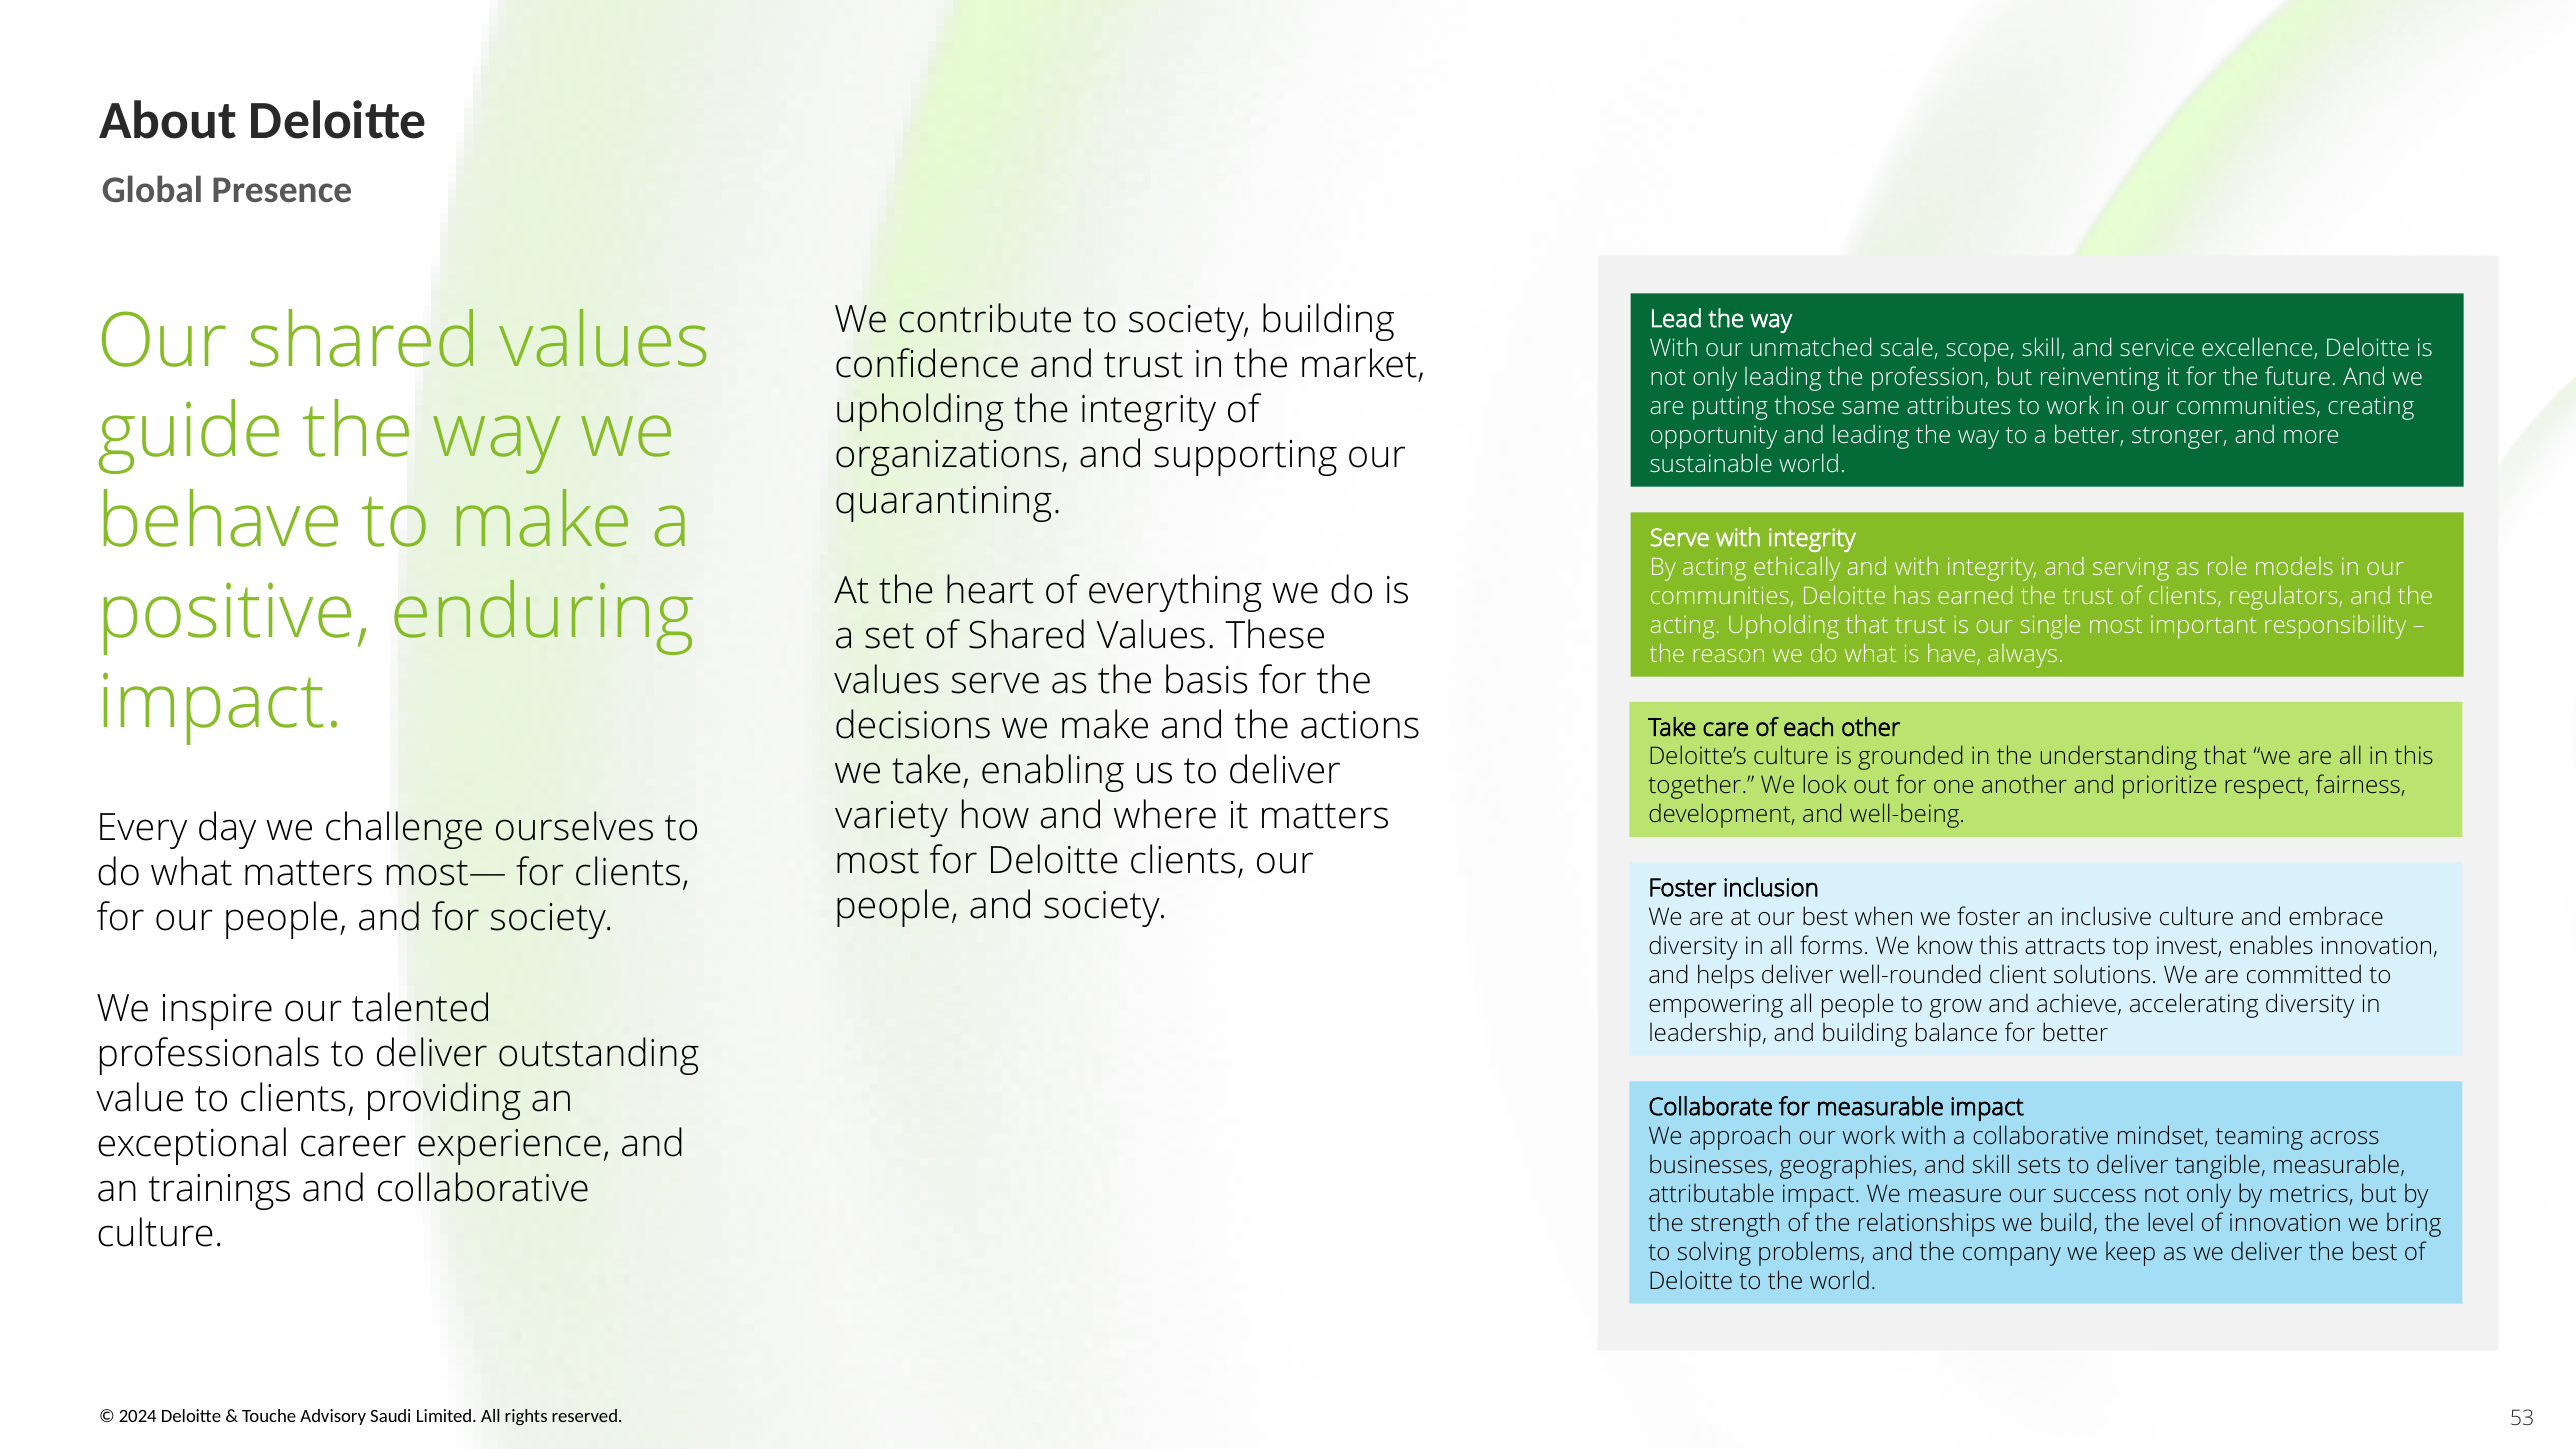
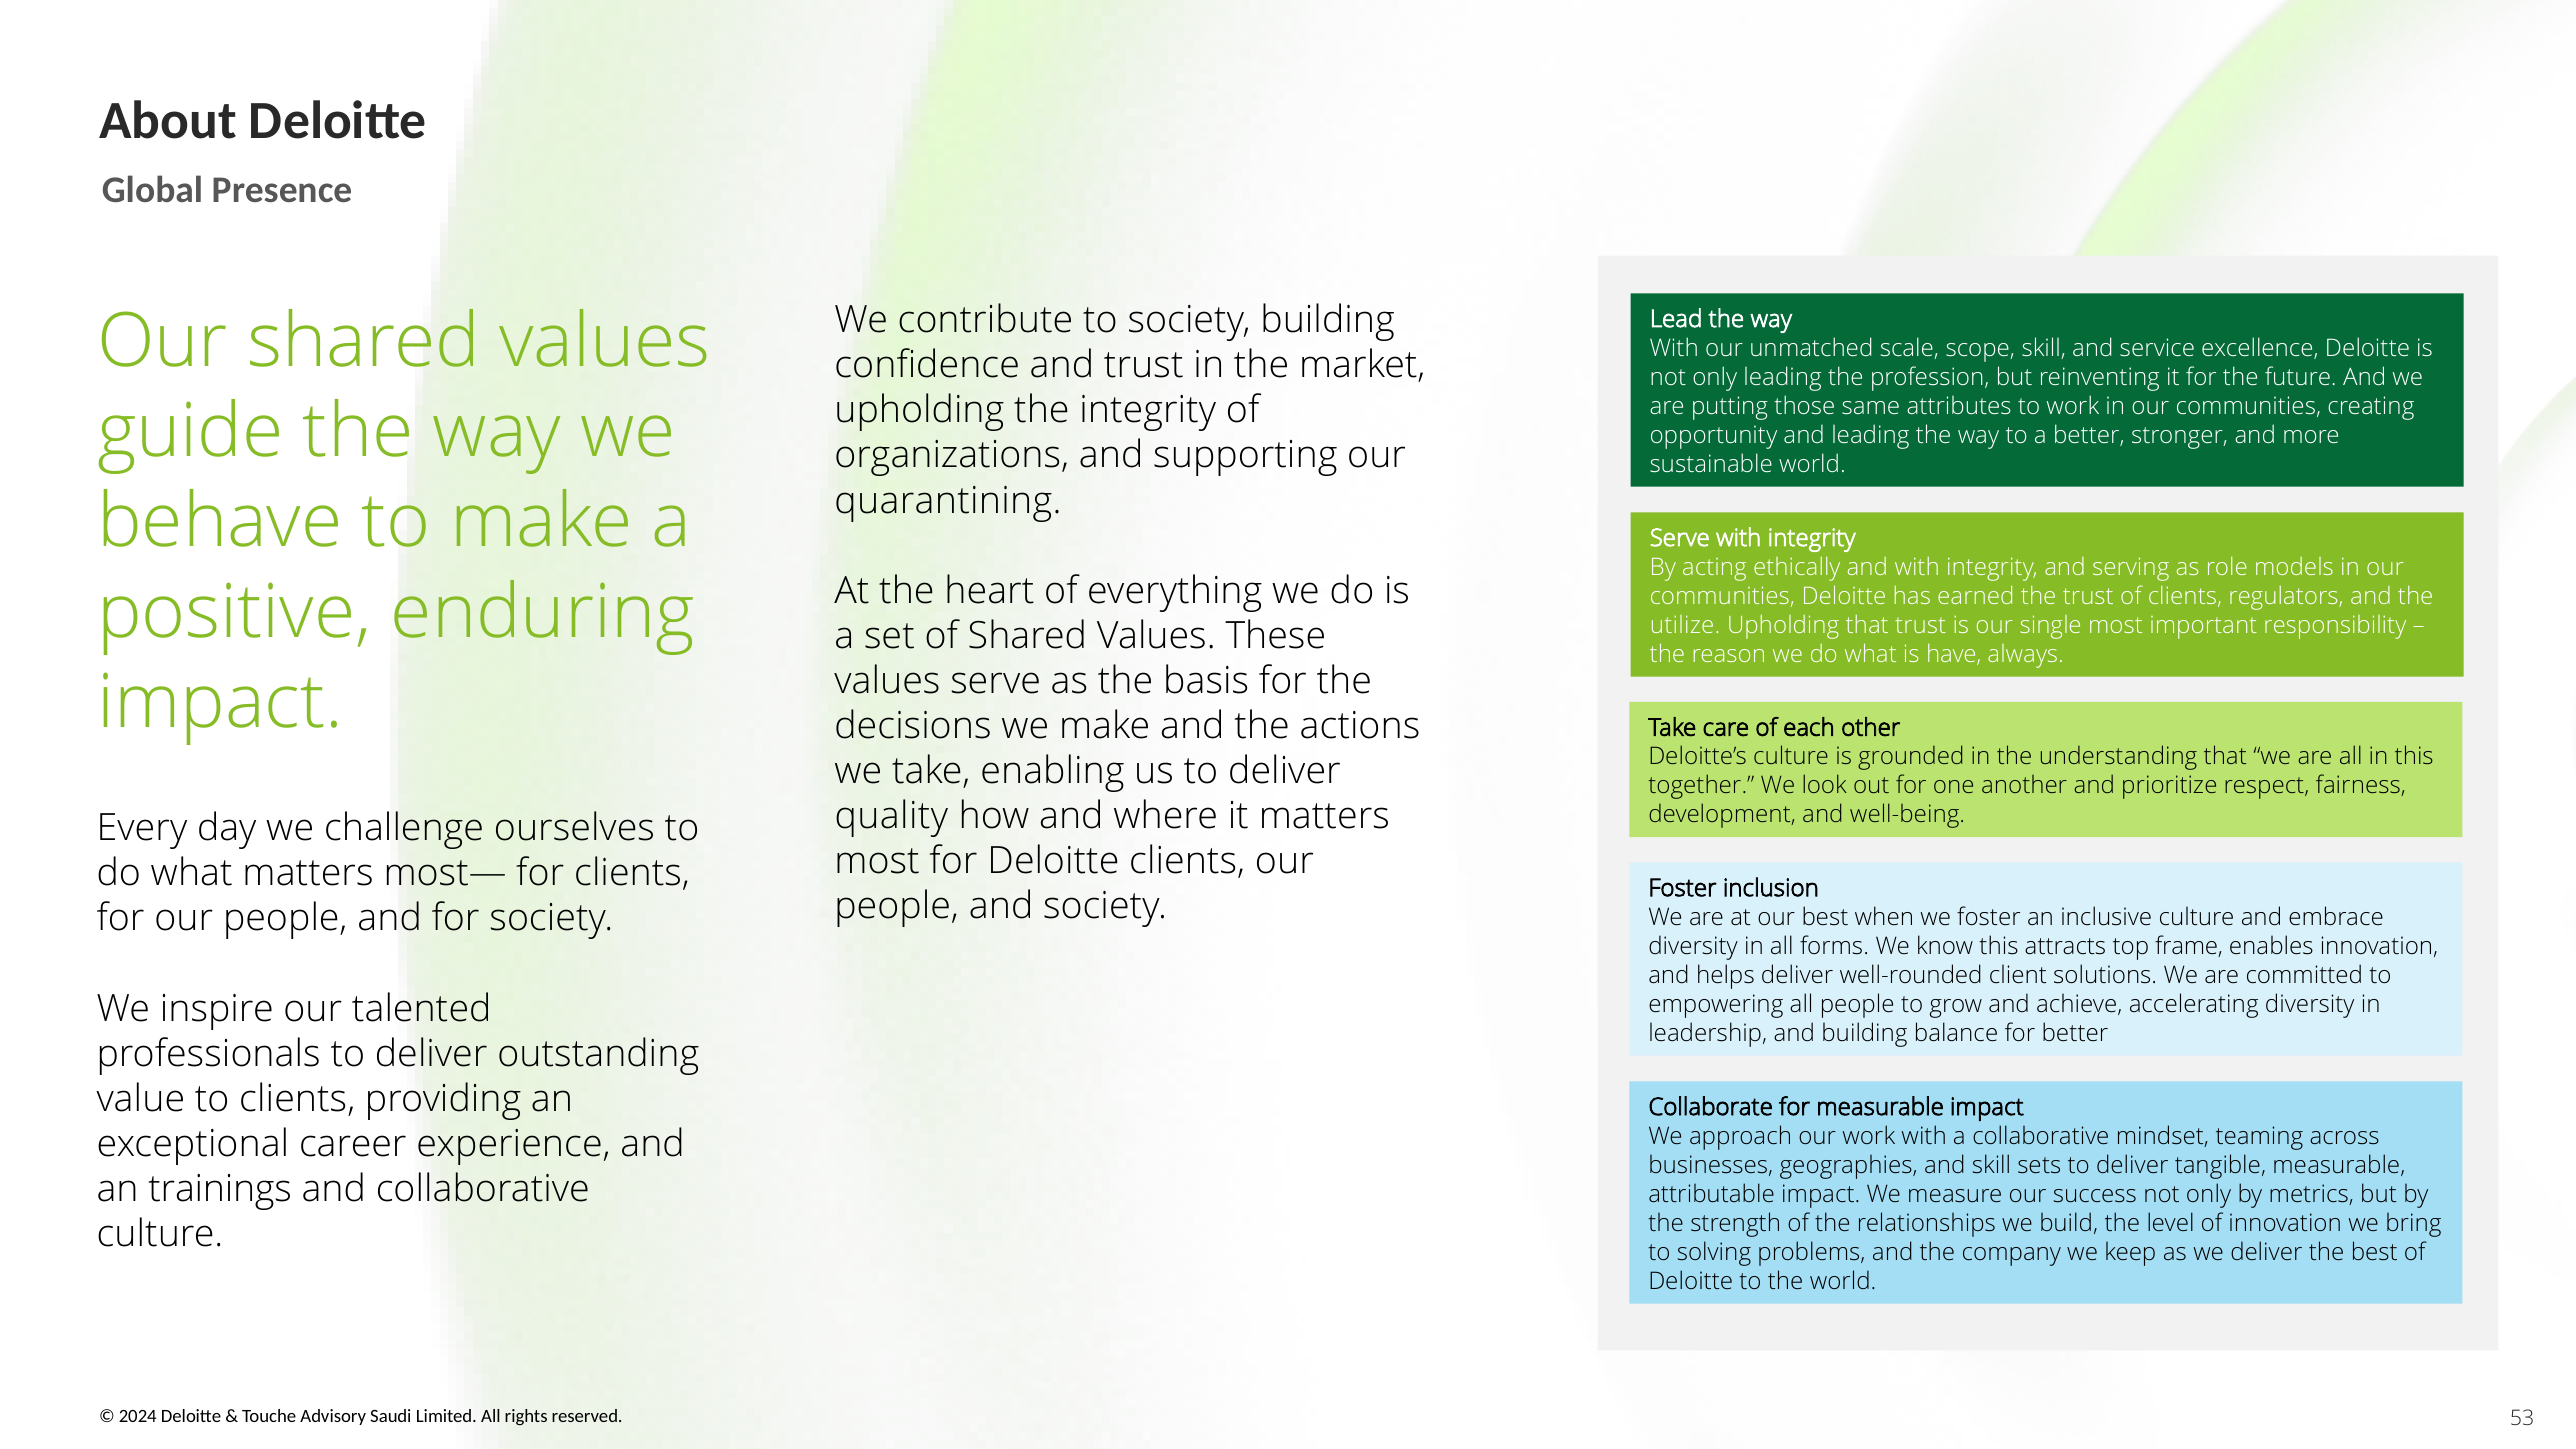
acting at (1685, 625): acting -> utilize
variety: variety -> quality
invest: invest -> frame
